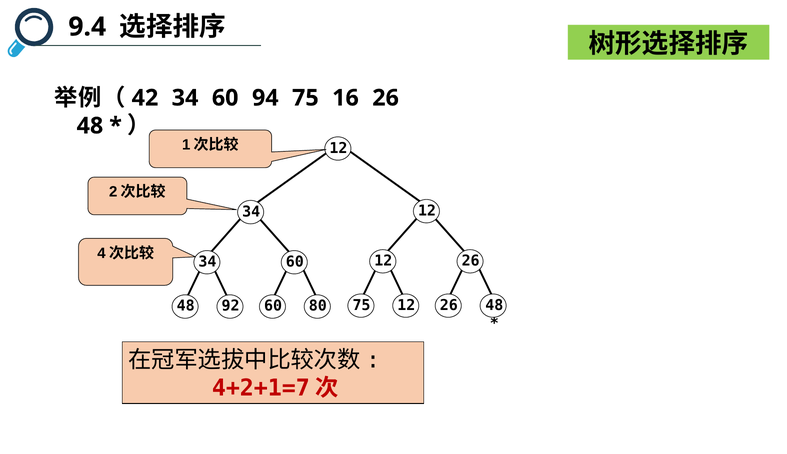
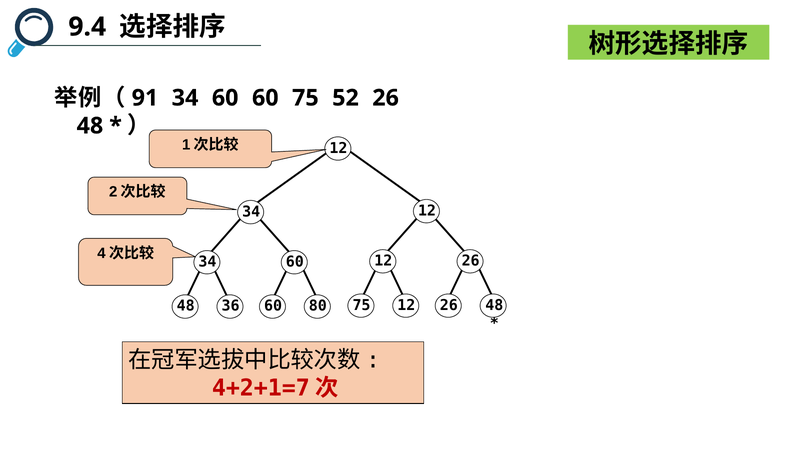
42: 42 -> 91
60 94: 94 -> 60
16: 16 -> 52
92: 92 -> 36
